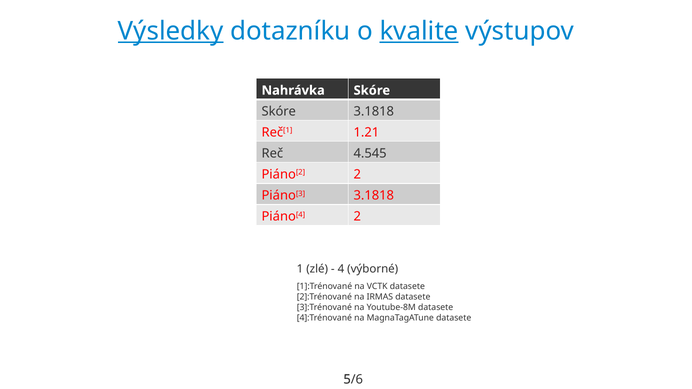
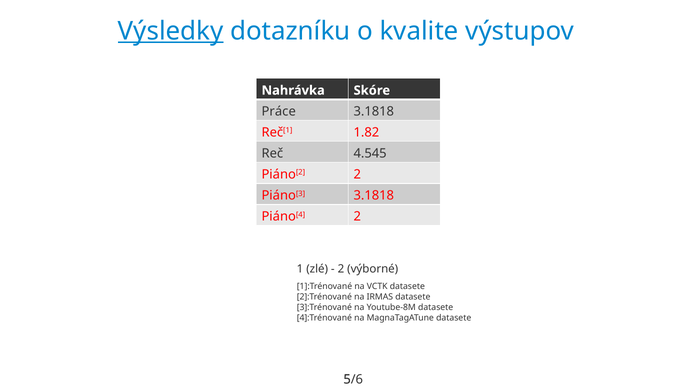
kvalite underline: present -> none
Skóre at (279, 112): Skóre -> Práce
1.21: 1.21 -> 1.82
4 at (341, 269): 4 -> 2
